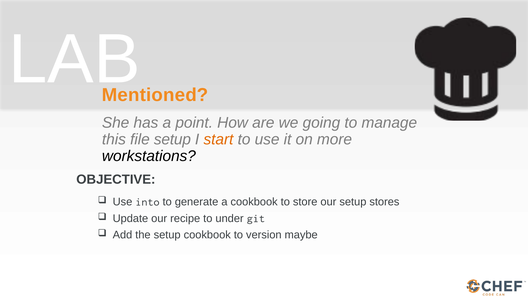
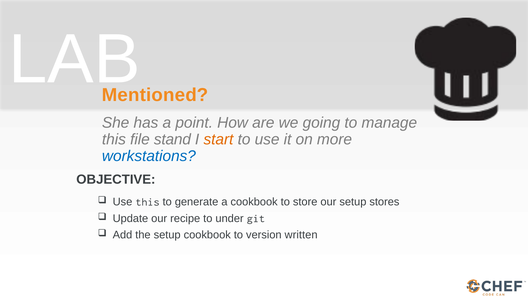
file setup: setup -> stand
workstations colour: black -> blue
Use into: into -> this
maybe: maybe -> written
